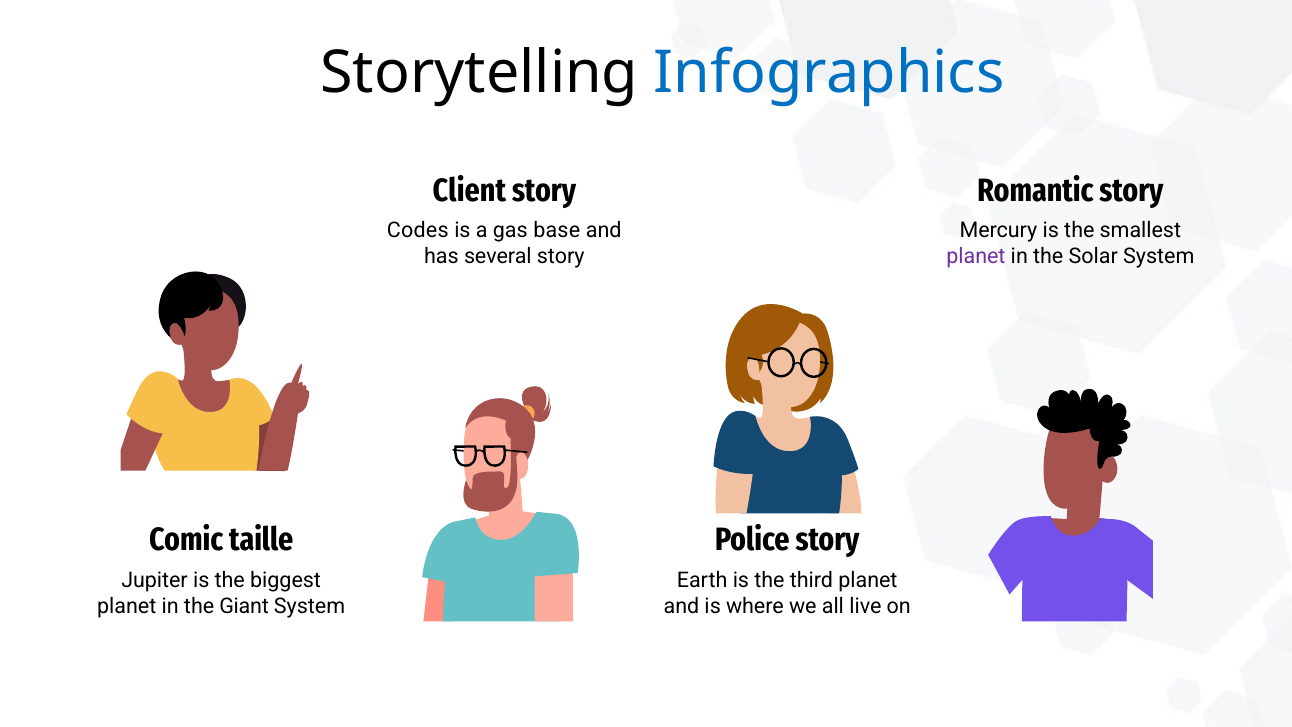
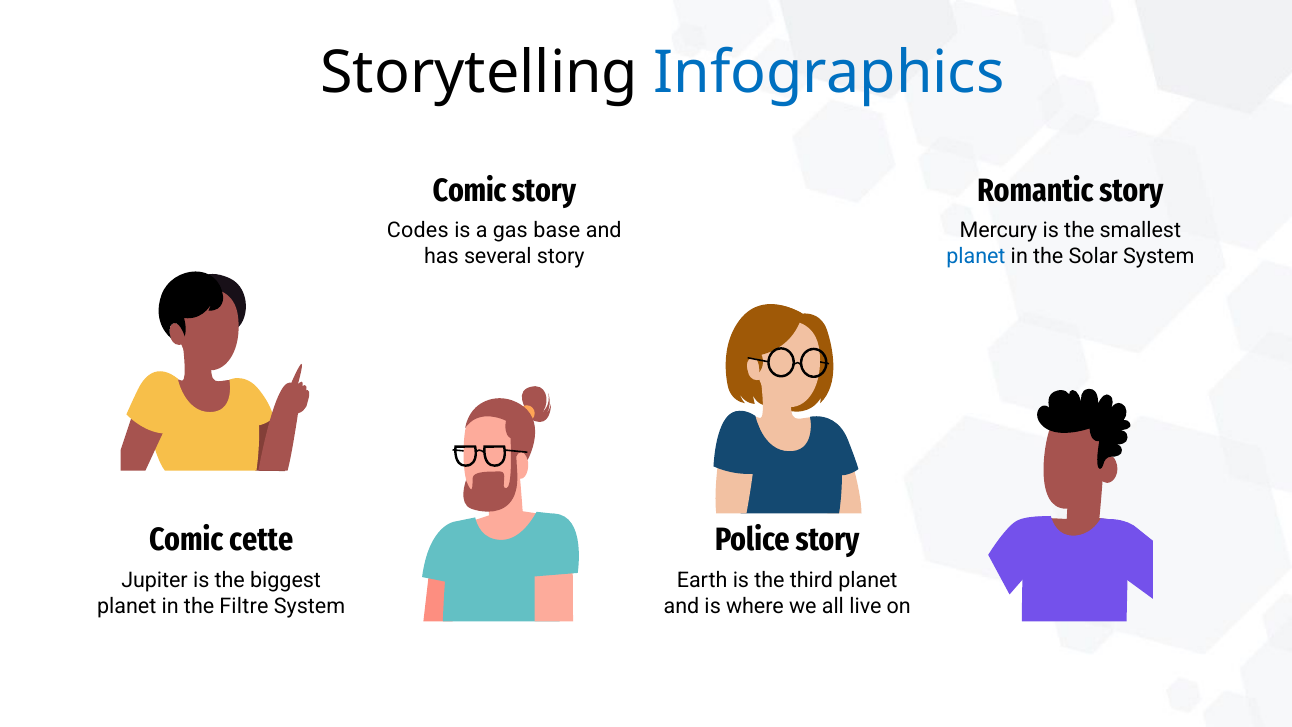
Client at (469, 190): Client -> Comic
planet at (976, 256) colour: purple -> blue
taille: taille -> cette
Giant: Giant -> Filtre
